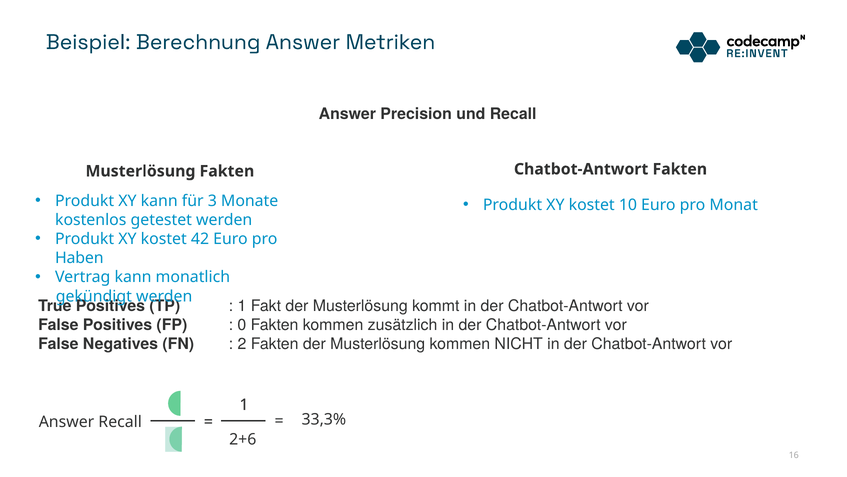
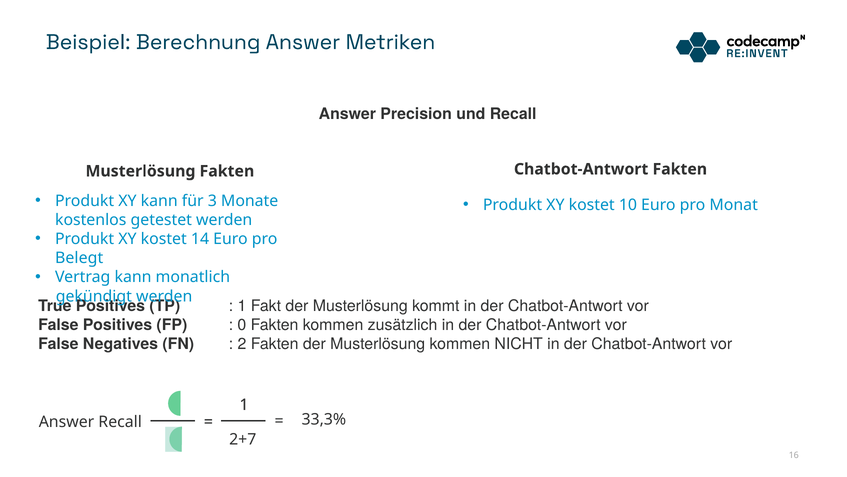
42: 42 -> 14
Haben: Haben -> Belegt
2+6: 2+6 -> 2+7
